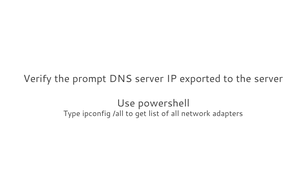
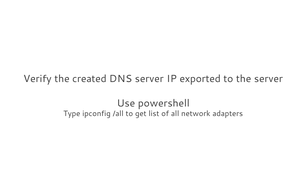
prompt: prompt -> created
